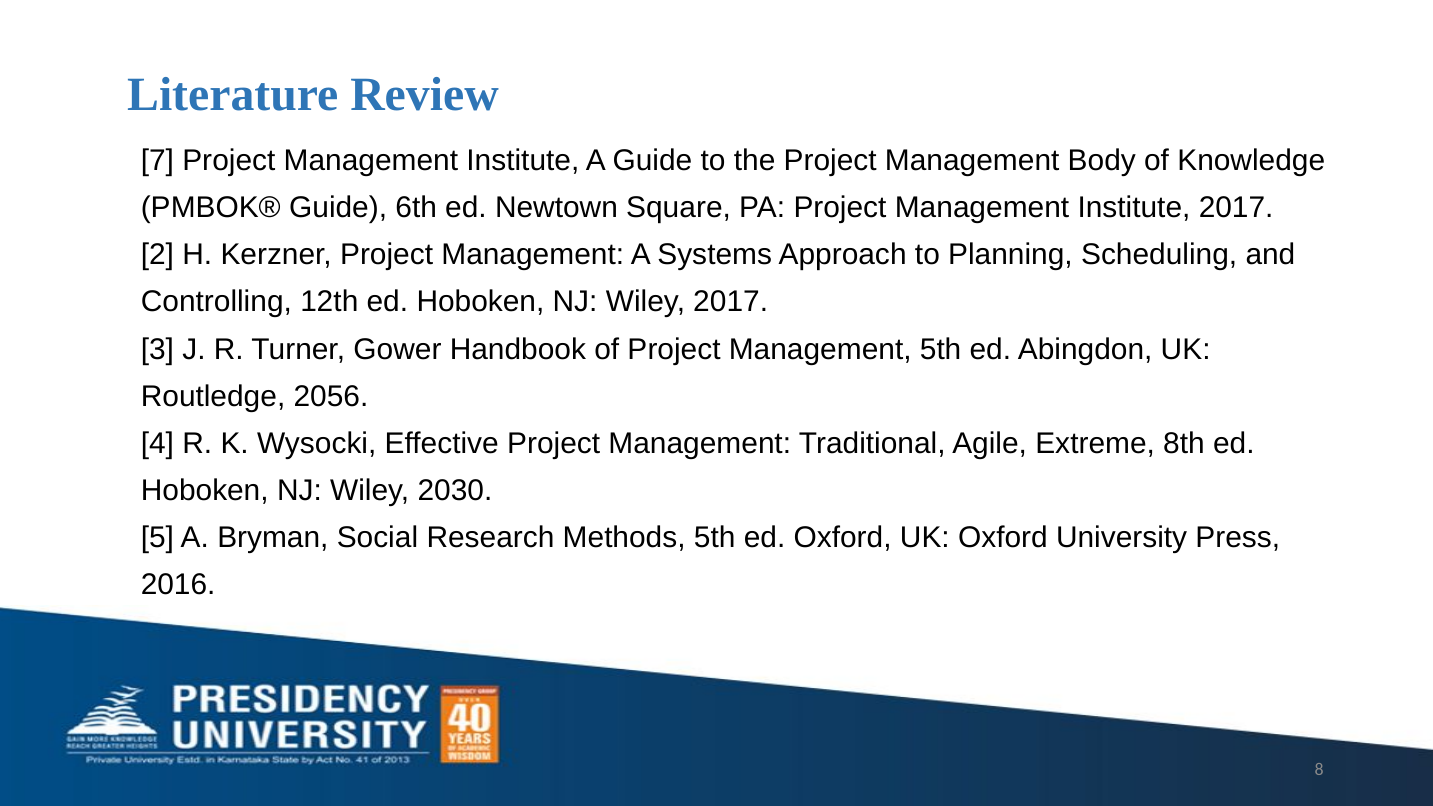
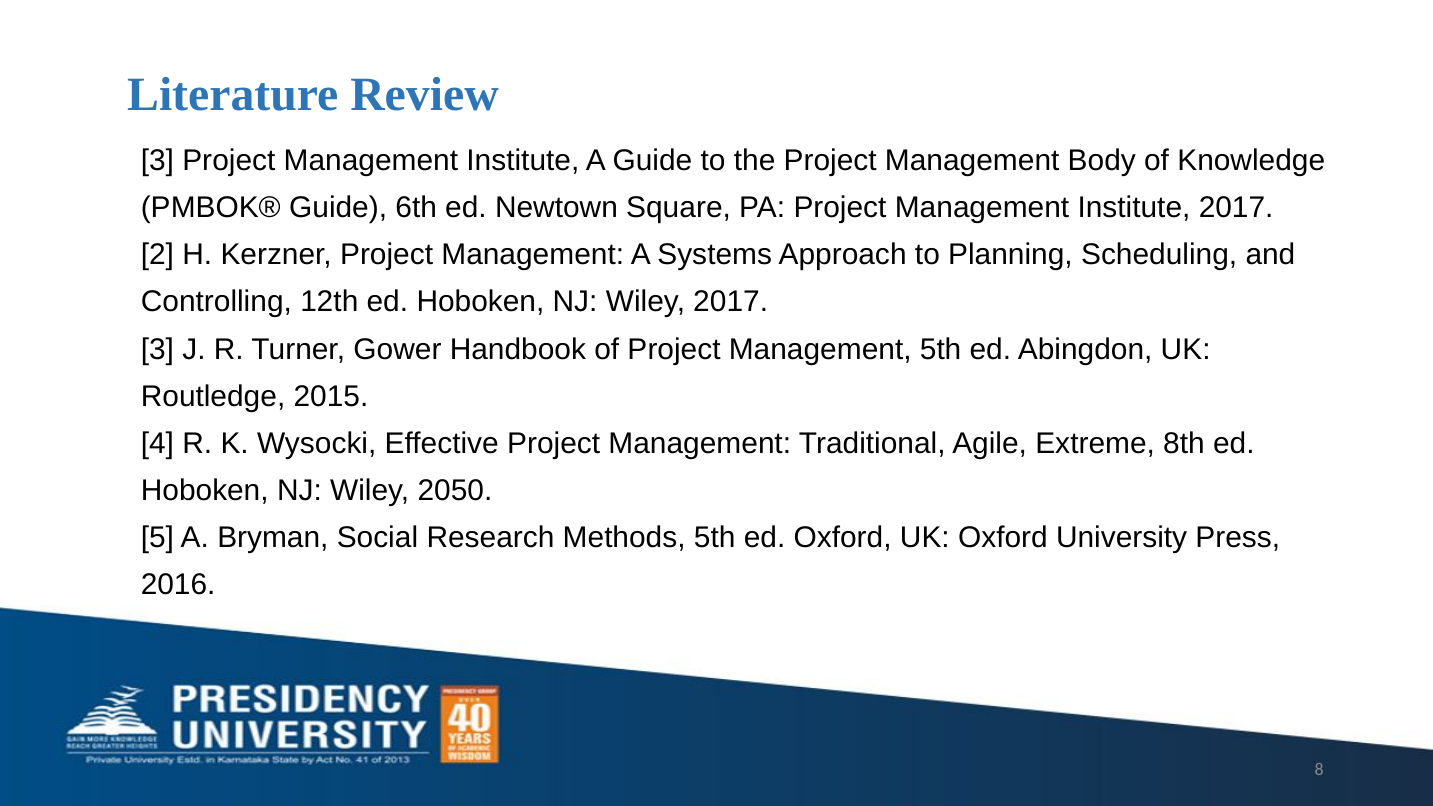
7 at (157, 161): 7 -> 3
2056: 2056 -> 2015
2030: 2030 -> 2050
